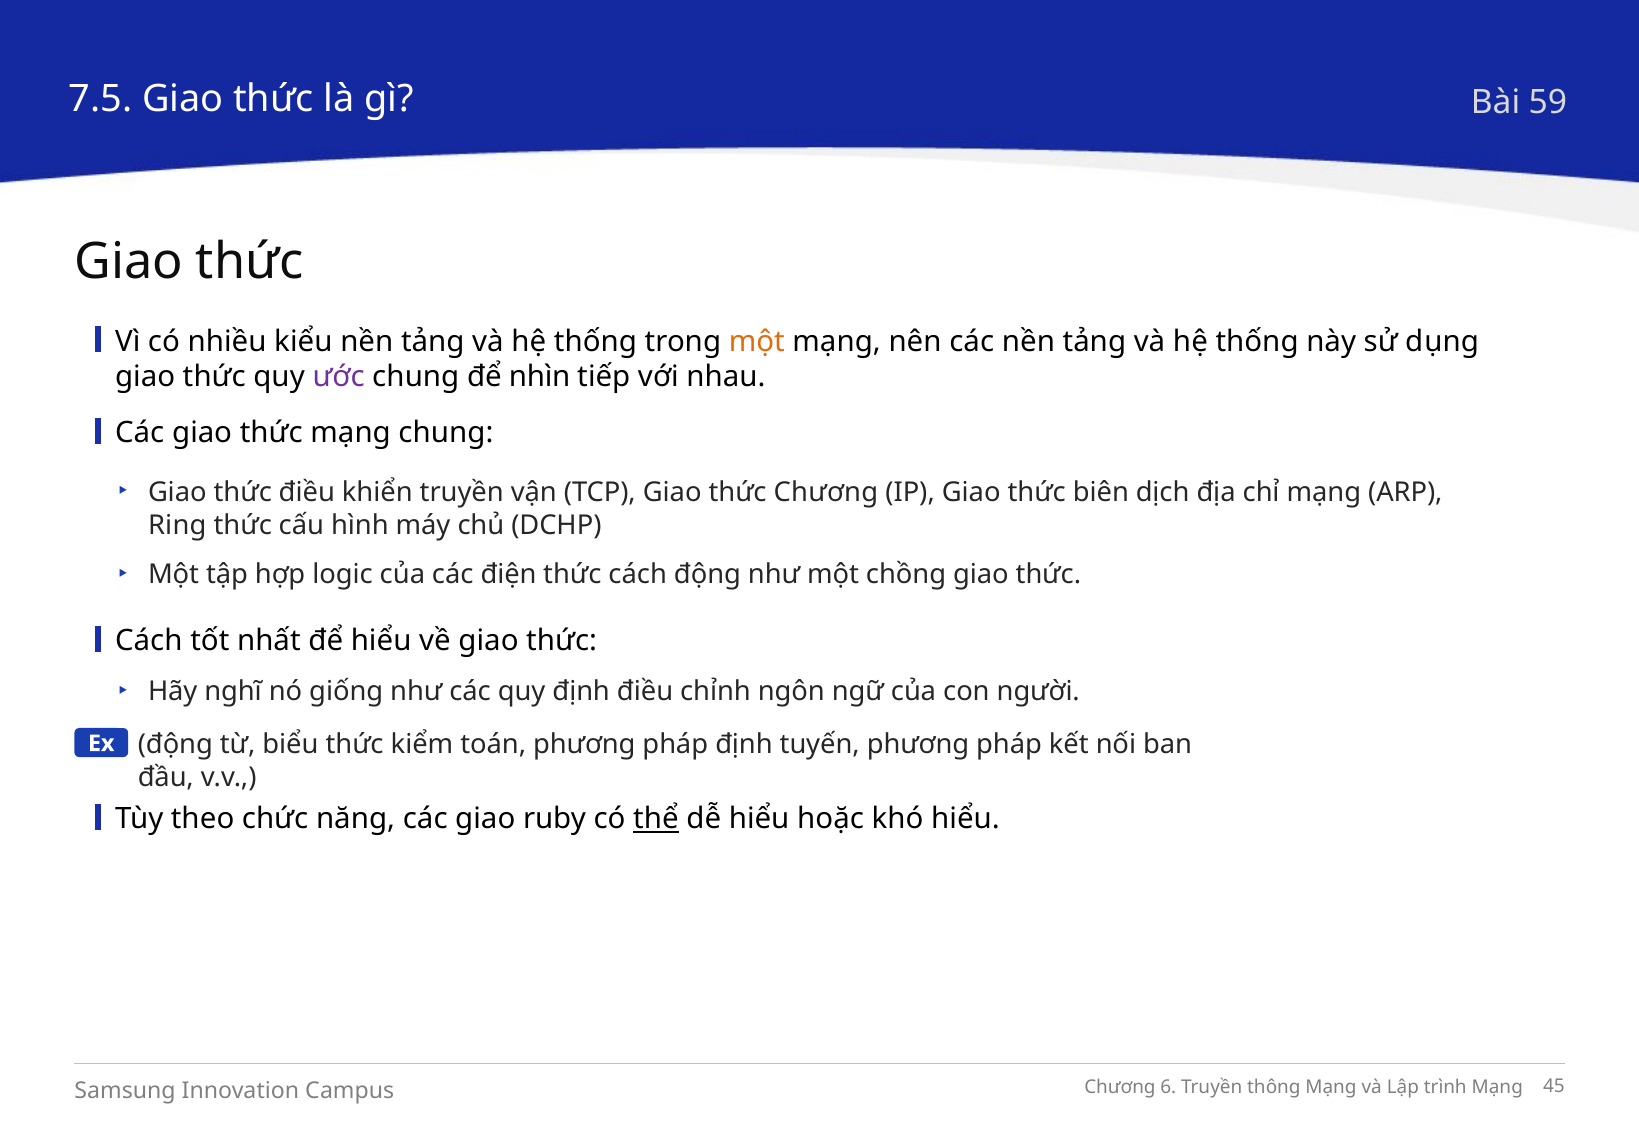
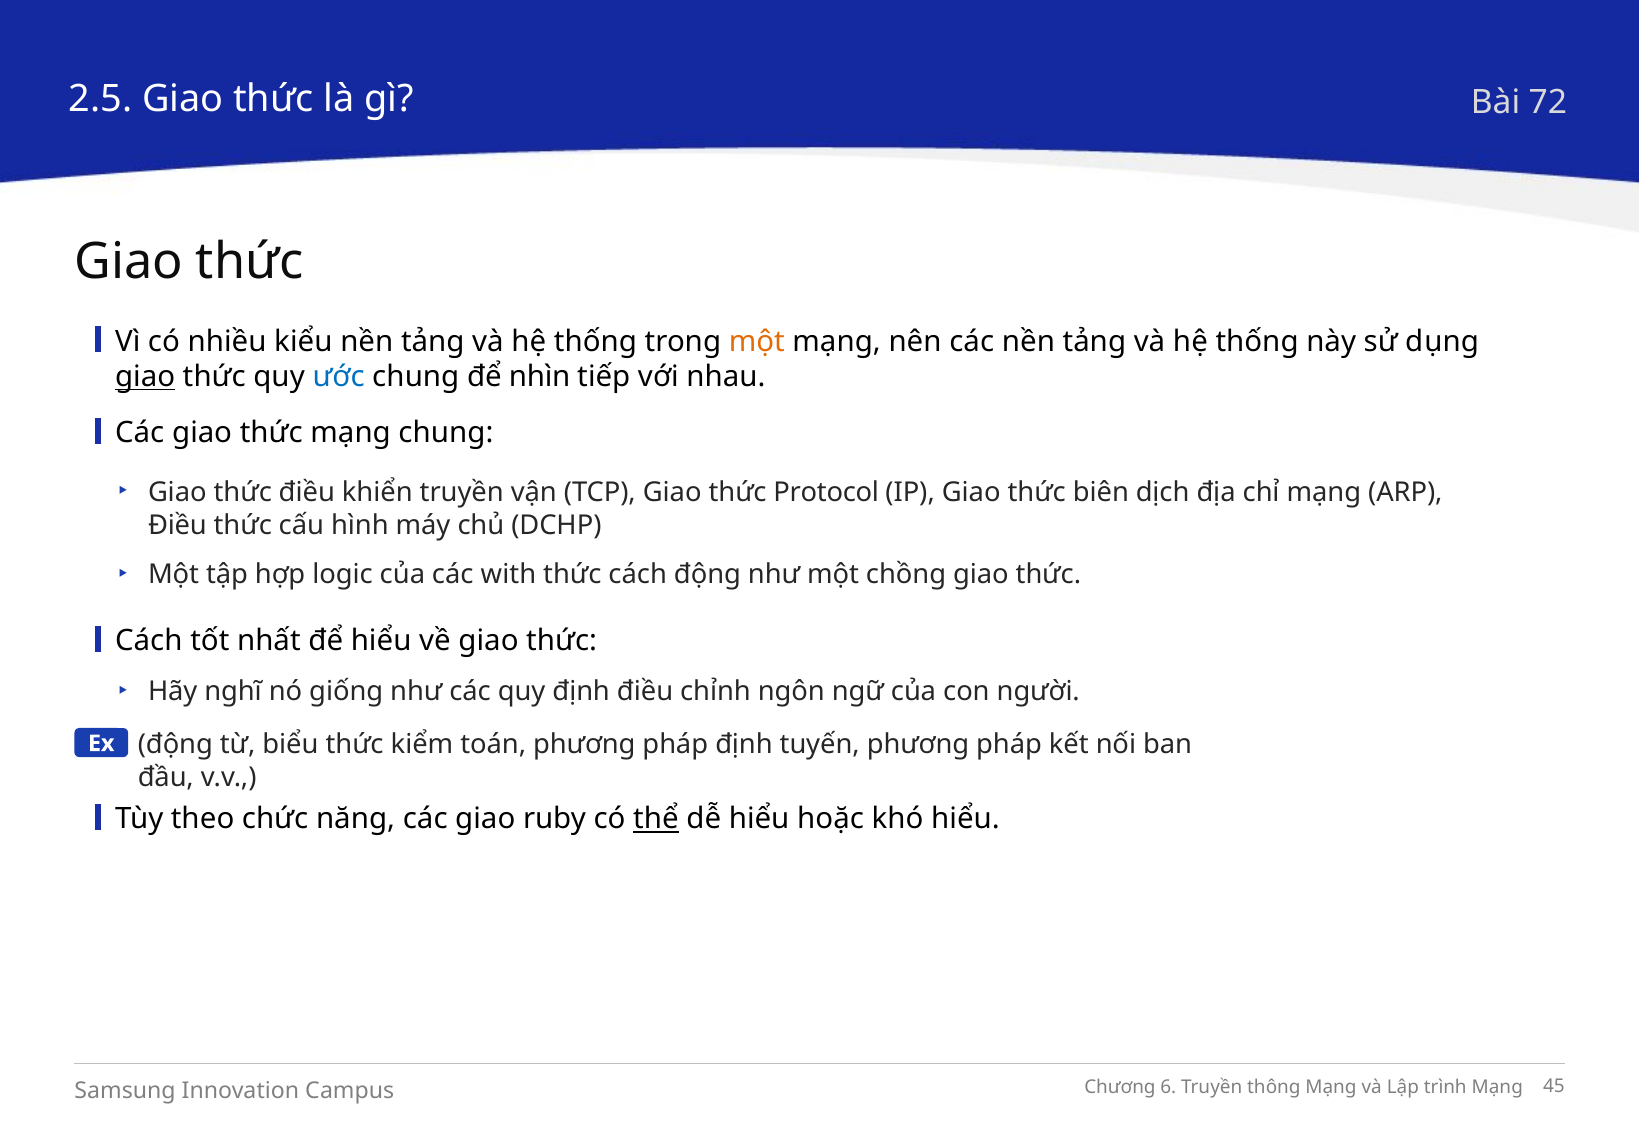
7.5: 7.5 -> 2.5
59: 59 -> 72
giao at (145, 377) underline: none -> present
ước colour: purple -> blue
thức Chương: Chương -> Protocol
Ring at (177, 525): Ring -> Điều
điện: điện -> with
